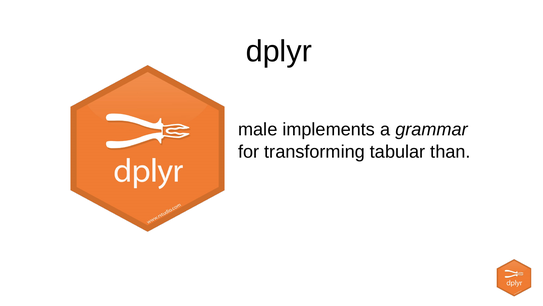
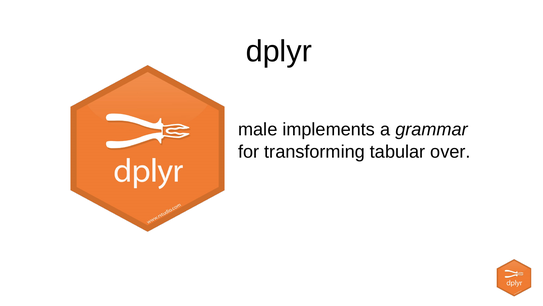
than: than -> over
